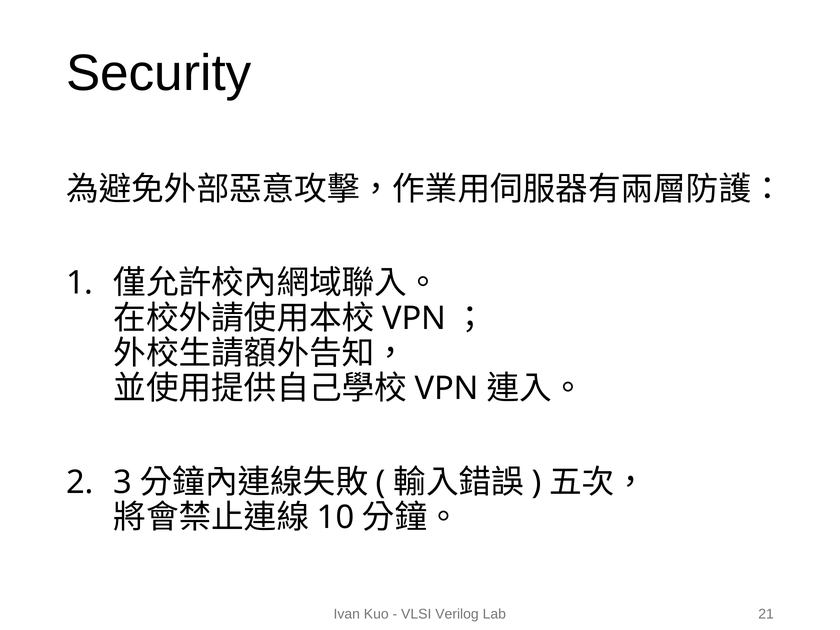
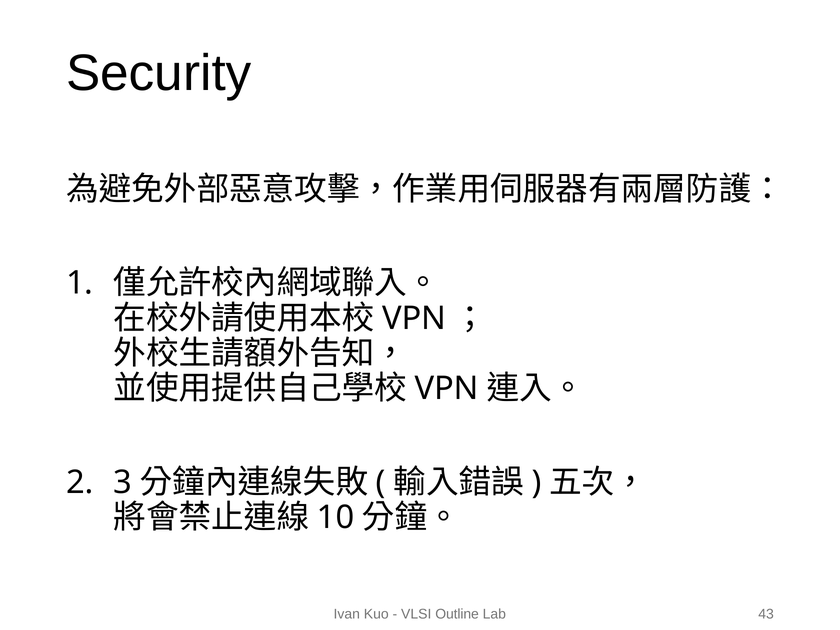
Verilog: Verilog -> Outline
21: 21 -> 43
